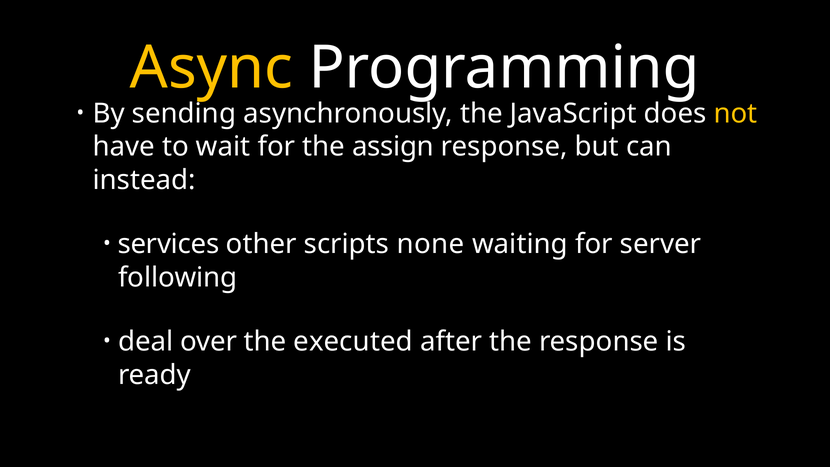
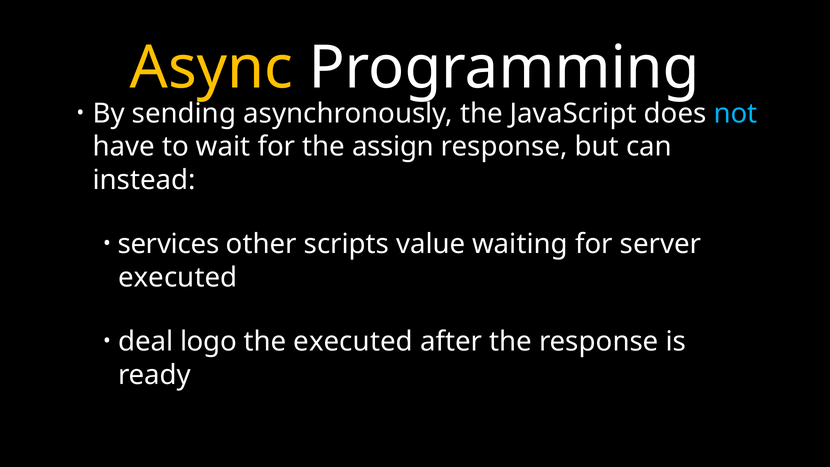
not colour: yellow -> light blue
none: none -> value
following at (178, 277): following -> executed
over: over -> logo
